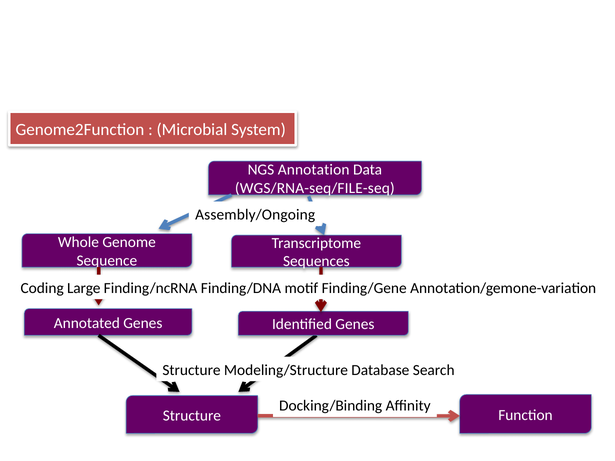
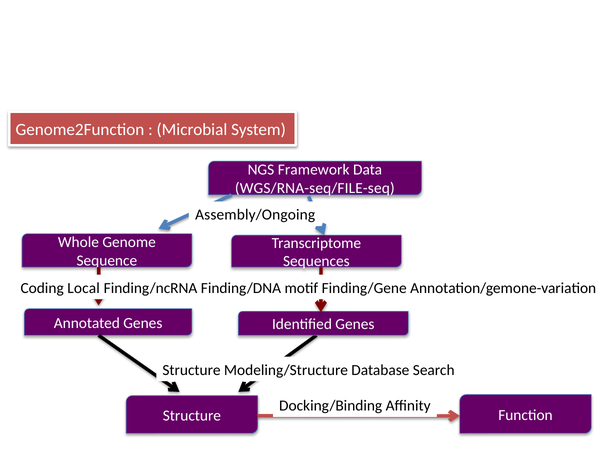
Annotation: Annotation -> Framework
Large: Large -> Local
